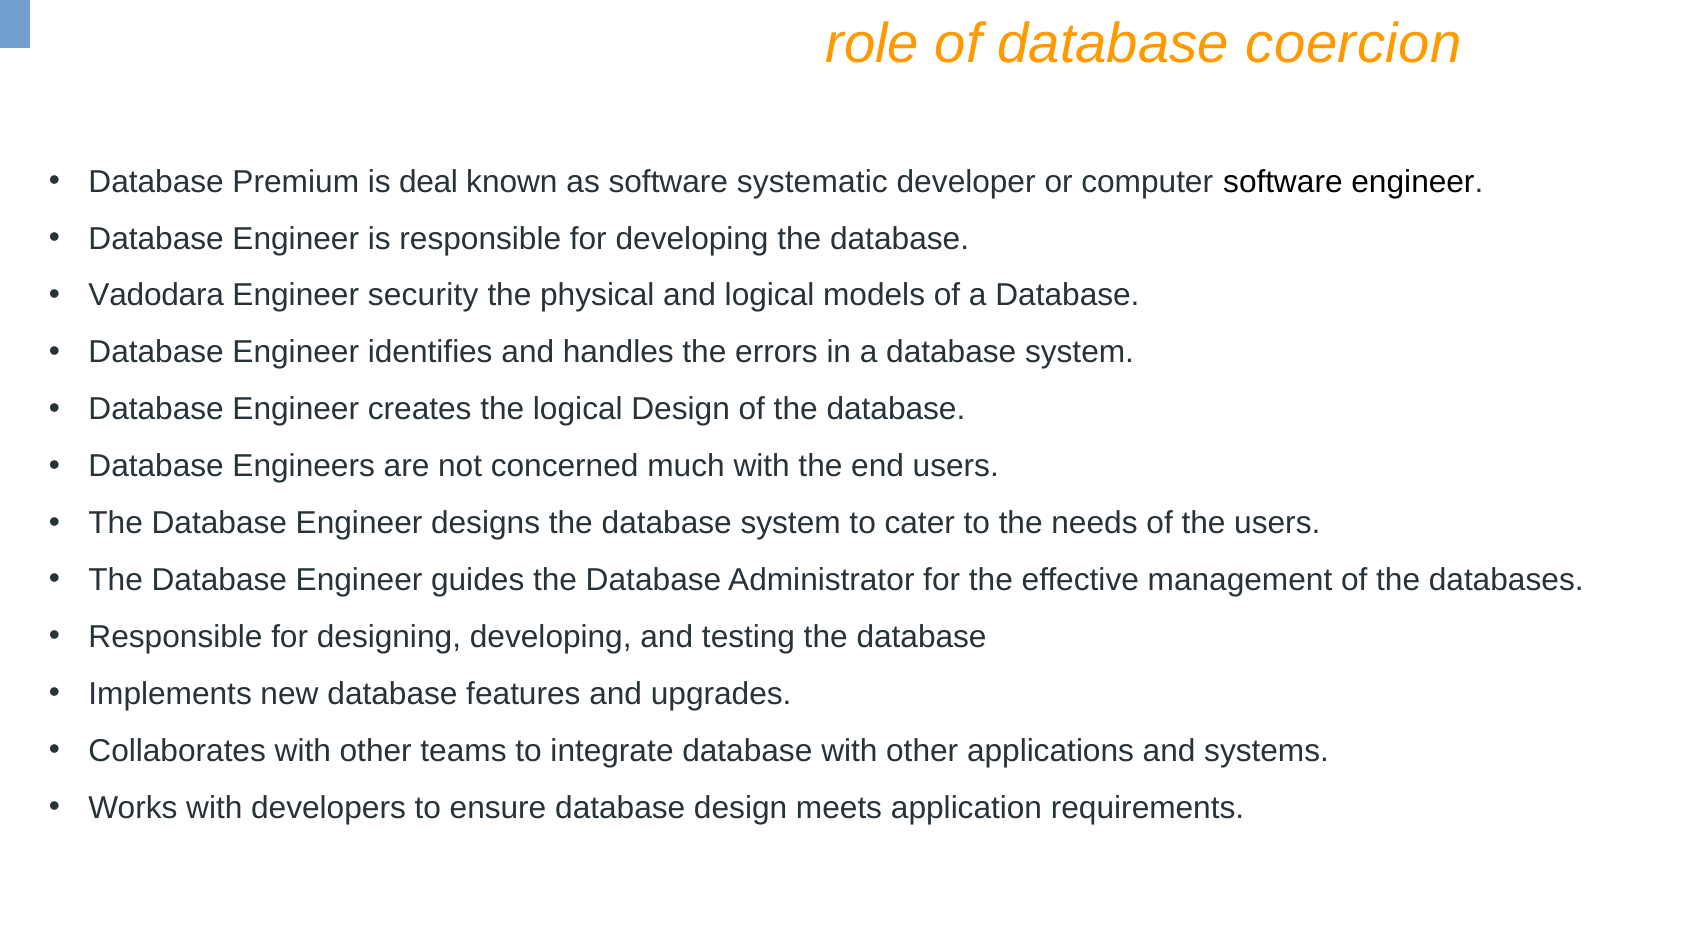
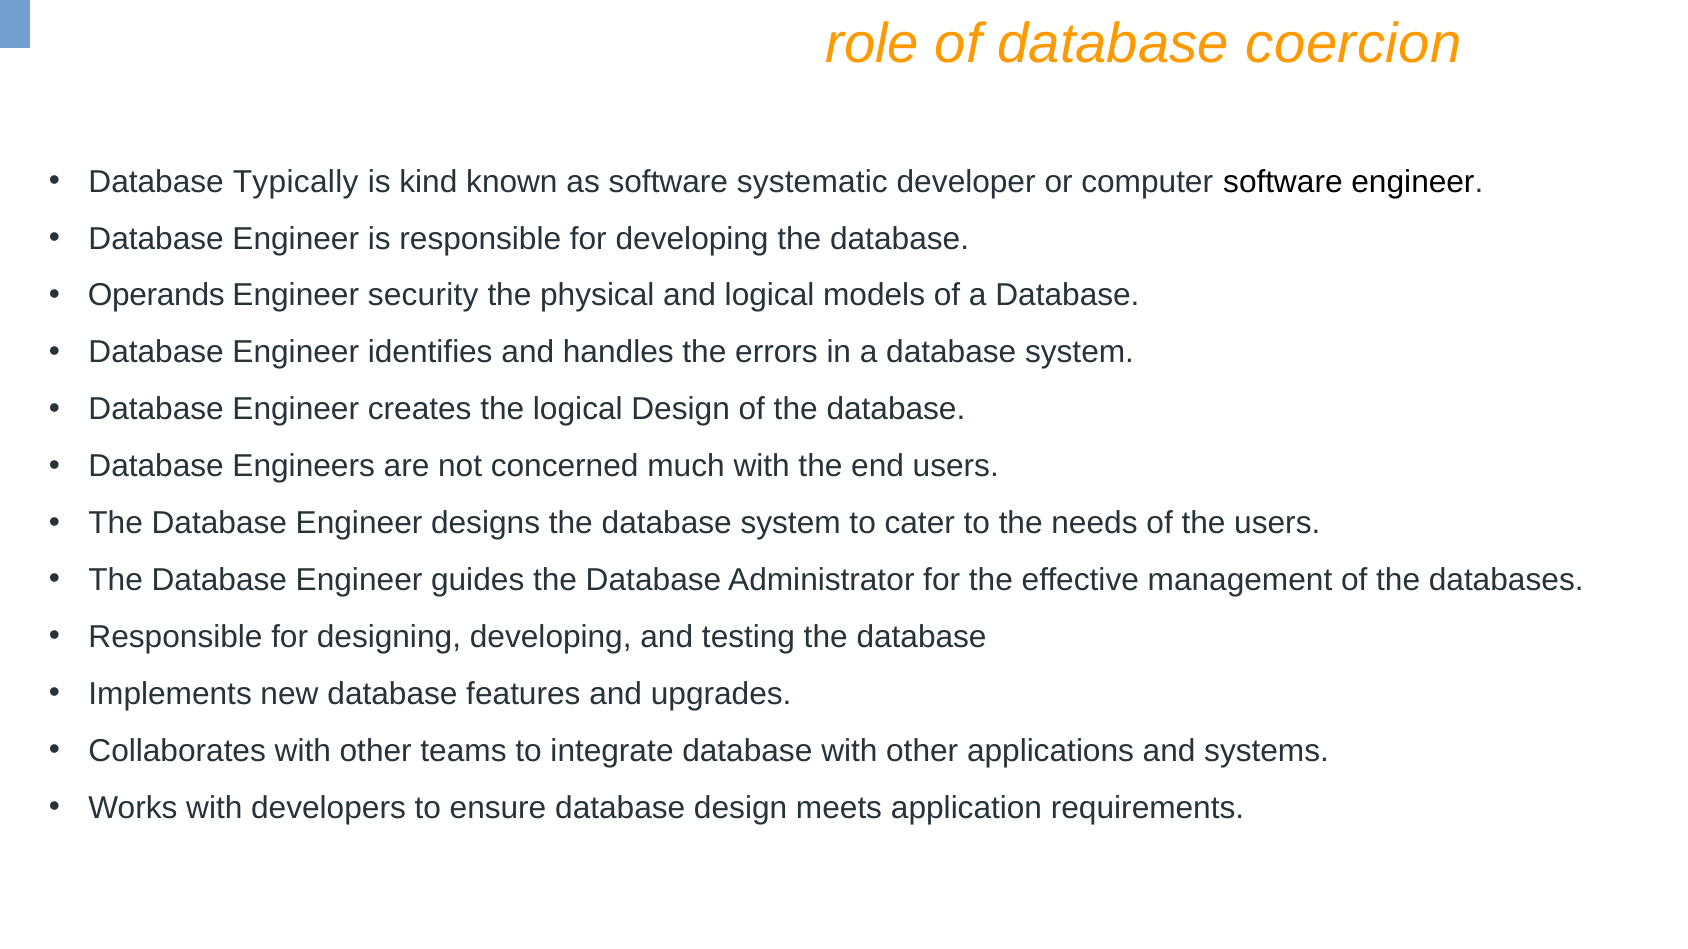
Premium: Premium -> Typically
deal: deal -> kind
Vadodara: Vadodara -> Operands
